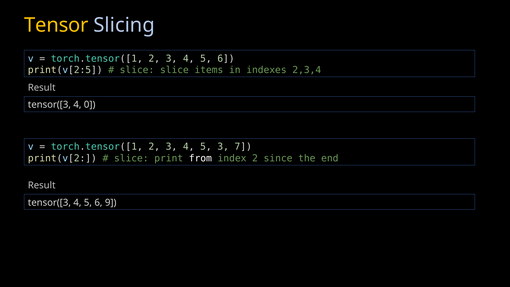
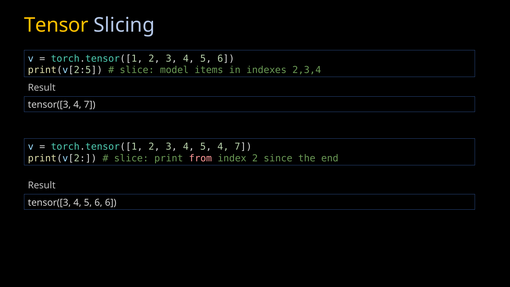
slice slice: slice -> model
tensor([3 4 0: 0 -> 7
5 3: 3 -> 4
from colour: white -> pink
6 9: 9 -> 6
